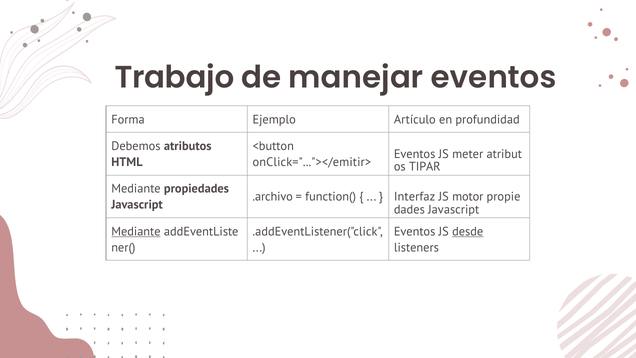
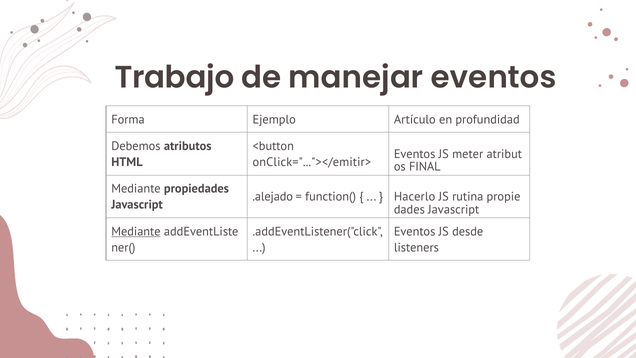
TIPAR: TIPAR -> FINAL
.archivo: .archivo -> .alejado
Interfaz: Interfaz -> Hacerlo
motor: motor -> rutina
desde underline: present -> none
